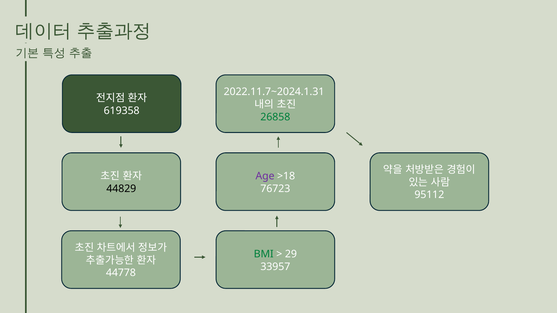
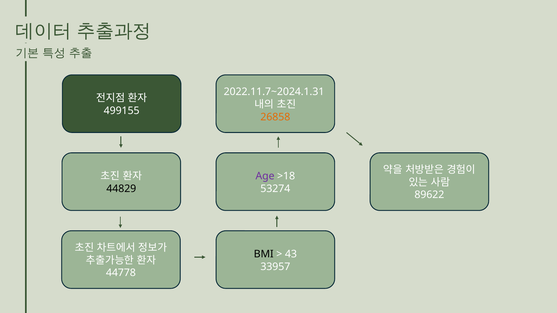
619358: 619358 -> 499155
26858 colour: green -> orange
76723: 76723 -> 53274
95112: 95112 -> 89622
BMI colour: green -> black
29: 29 -> 43
